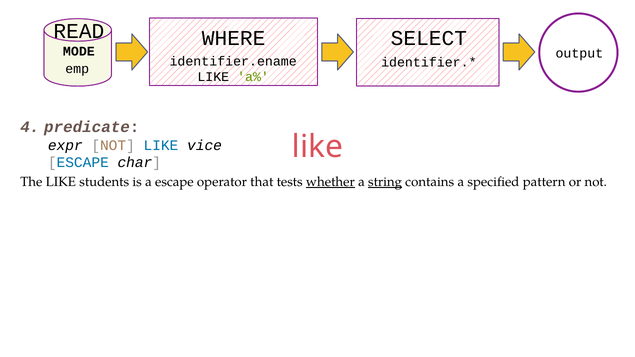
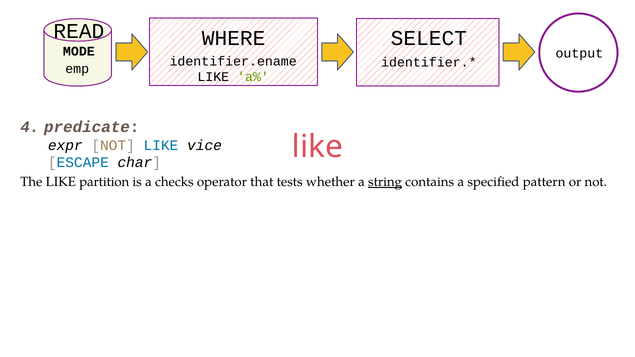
students: students -> partition
a escape: escape -> checks
whether underline: present -> none
